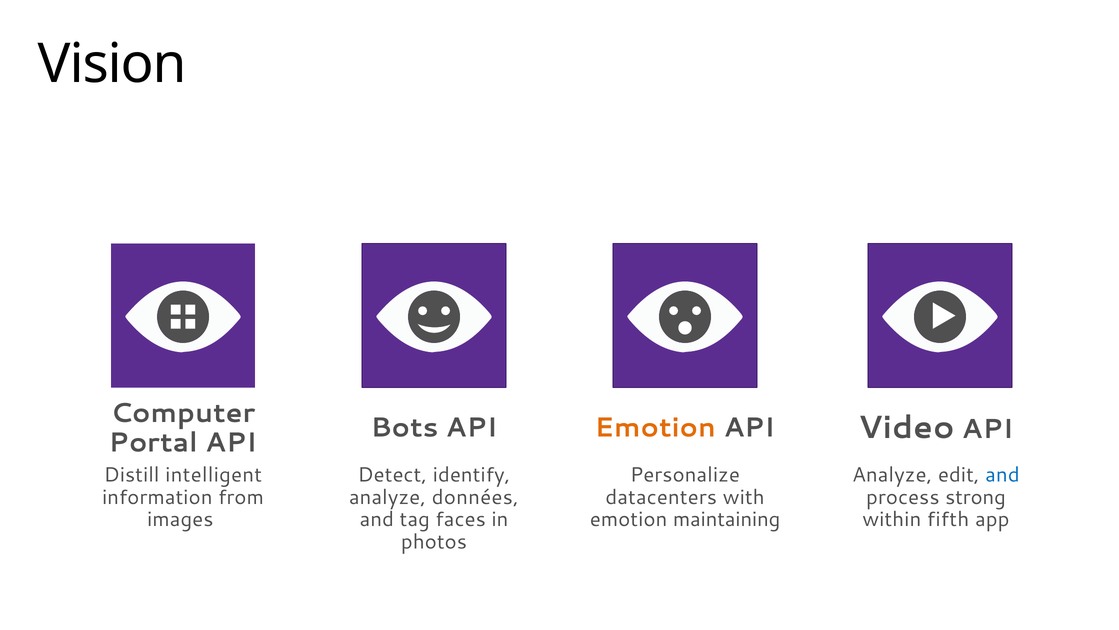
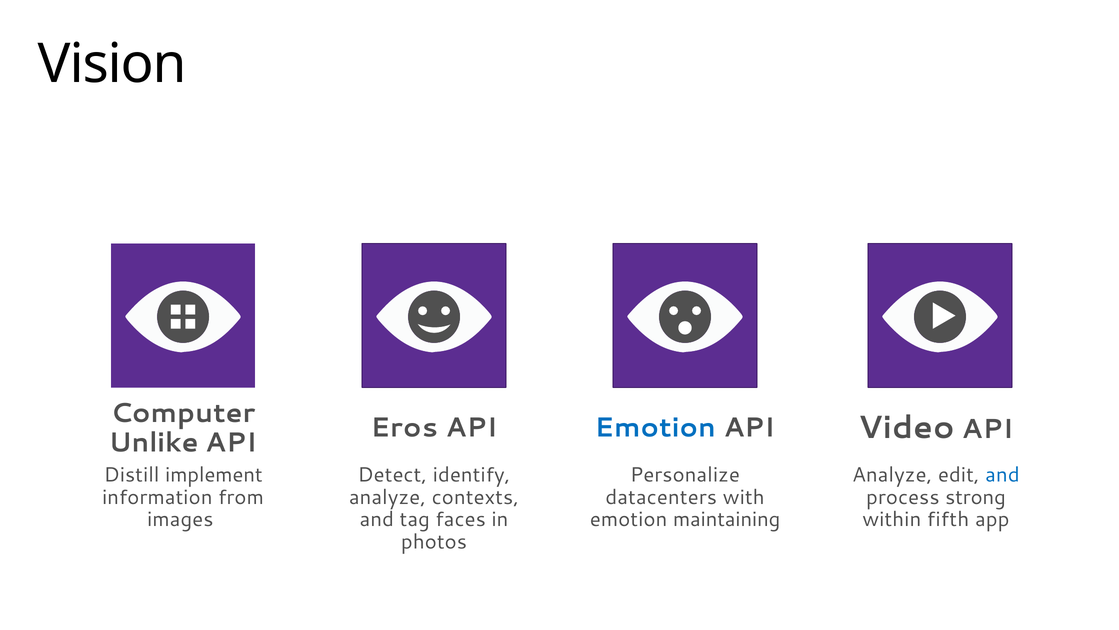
Bots: Bots -> Eros
Emotion at (655, 427) colour: orange -> blue
Portal: Portal -> Unlike
intelligent: intelligent -> implement
données: données -> contexts
